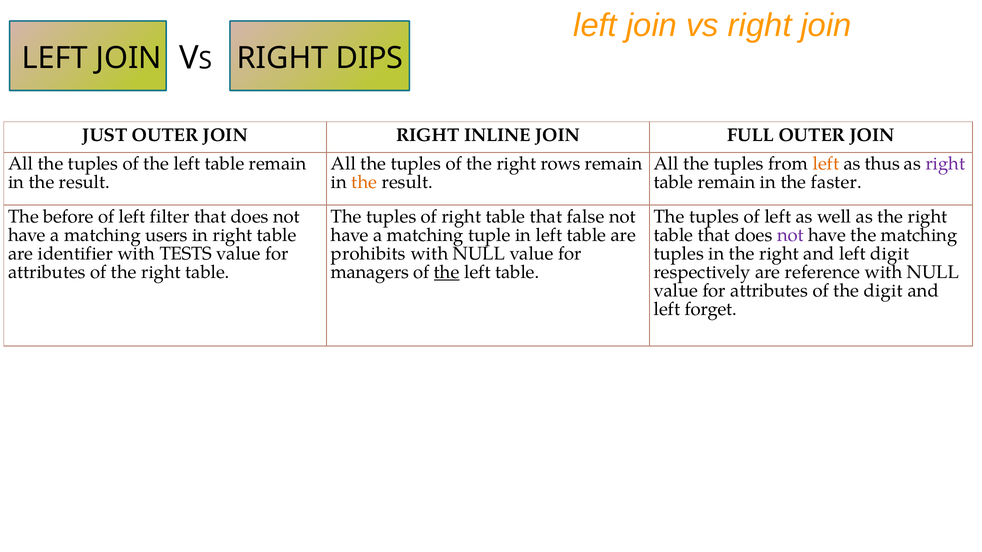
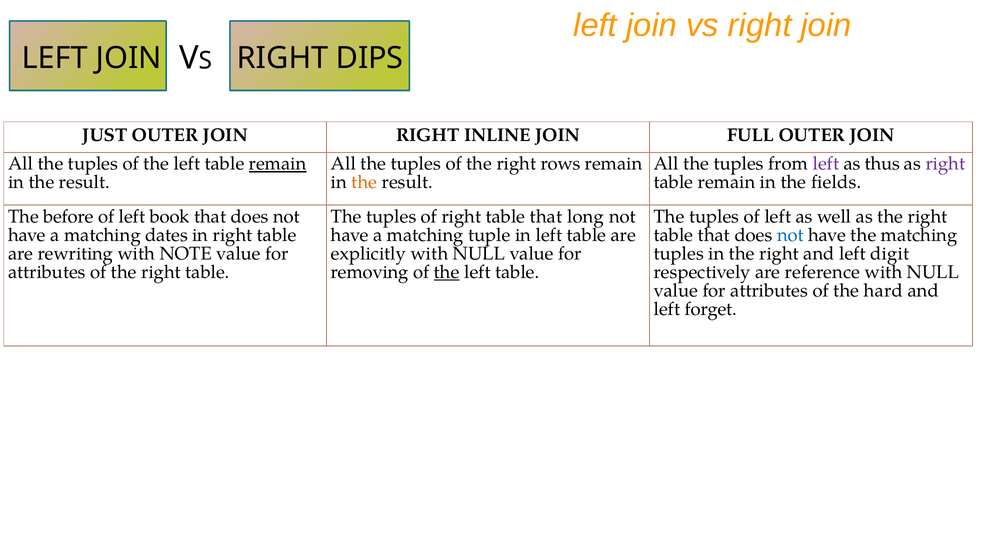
remain at (278, 164) underline: none -> present
left at (826, 164) colour: orange -> purple
faster: faster -> fields
filter: filter -> book
false: false -> long
users: users -> dates
not at (790, 235) colour: purple -> blue
identifier: identifier -> rewriting
TESTS: TESTS -> NOTE
prohibits: prohibits -> explicitly
managers: managers -> removing
the digit: digit -> hard
